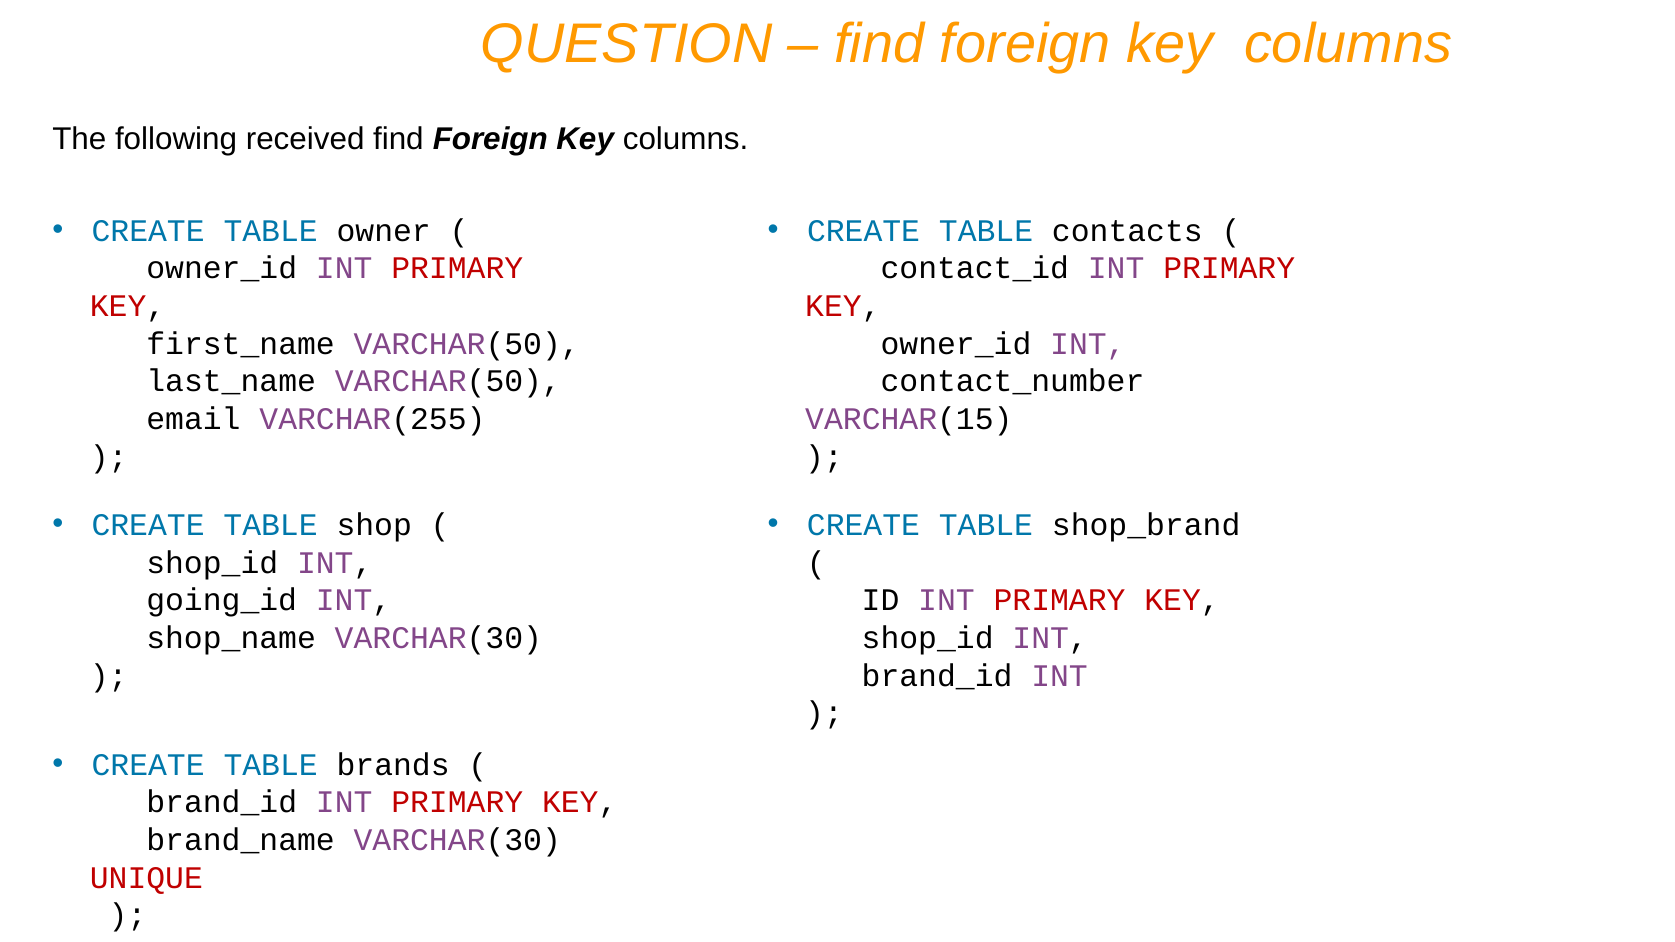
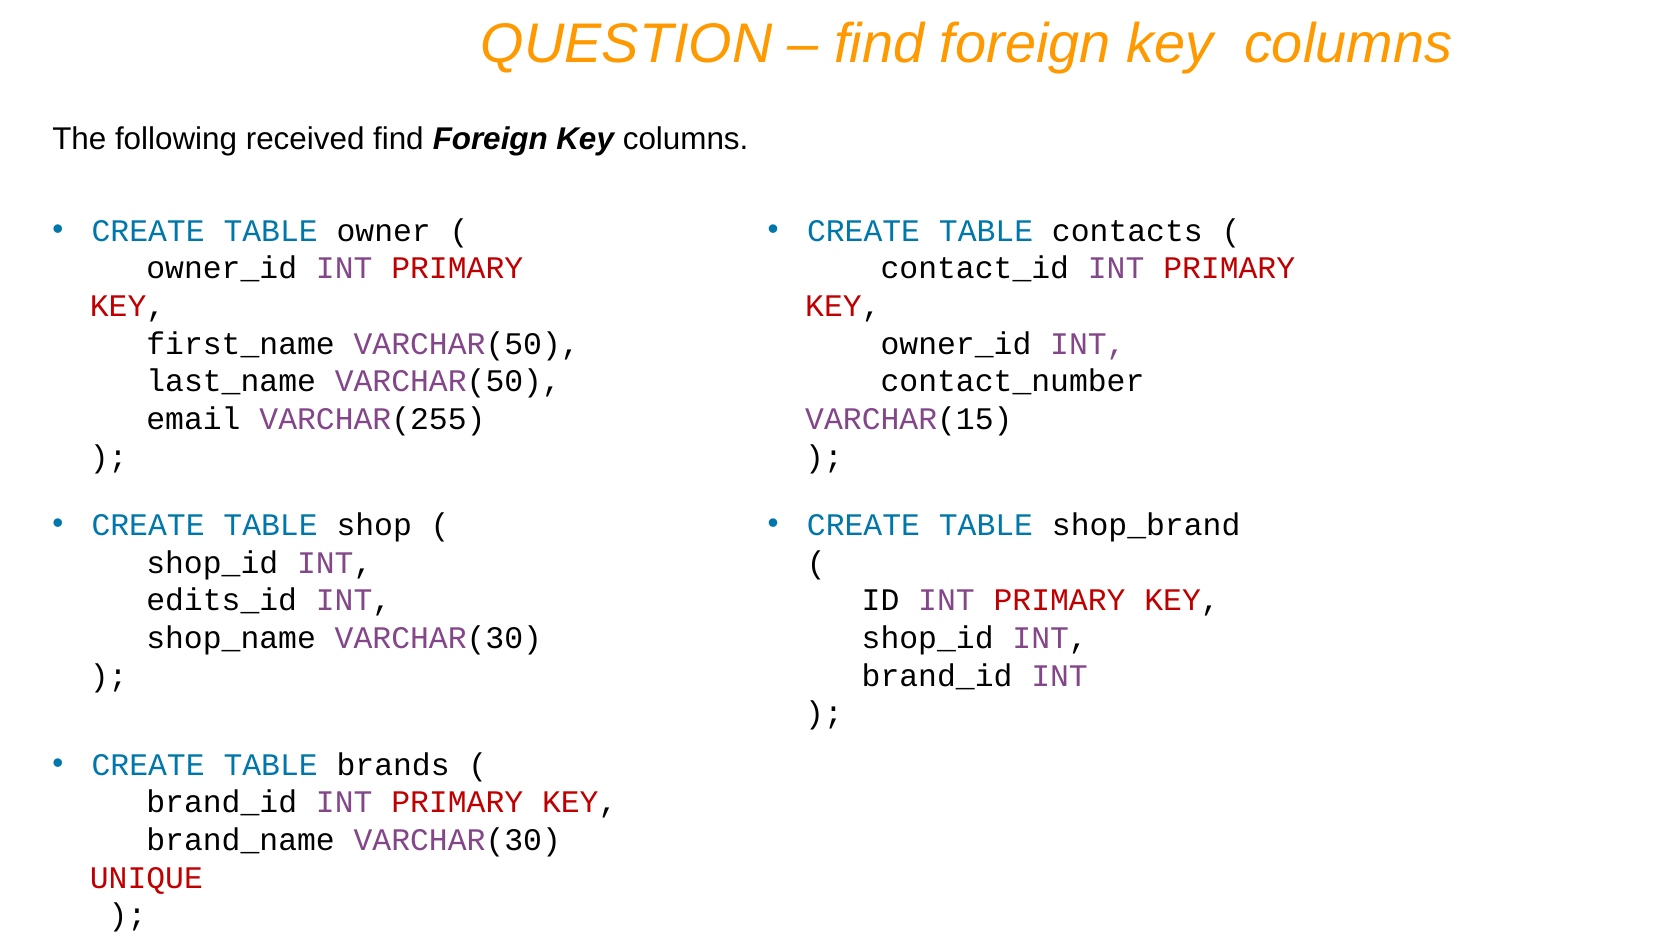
going_id: going_id -> edits_id
